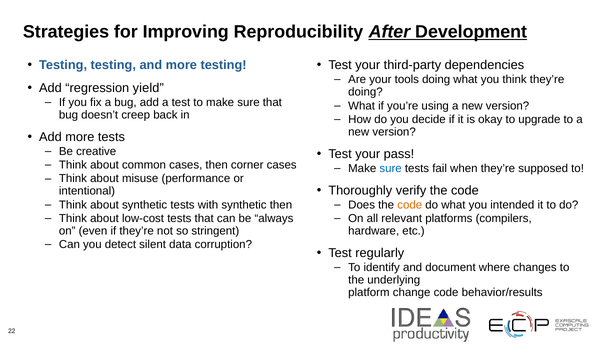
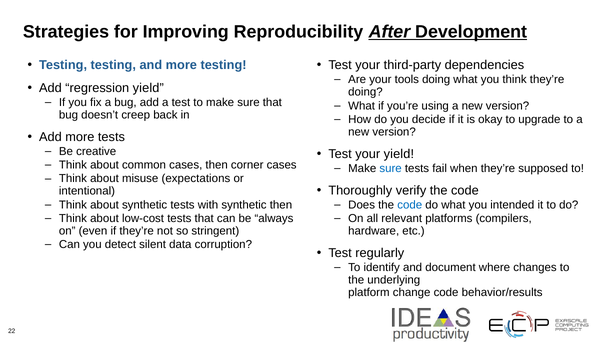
your pass: pass -> yield
performance: performance -> expectations
code at (410, 204) colour: orange -> blue
